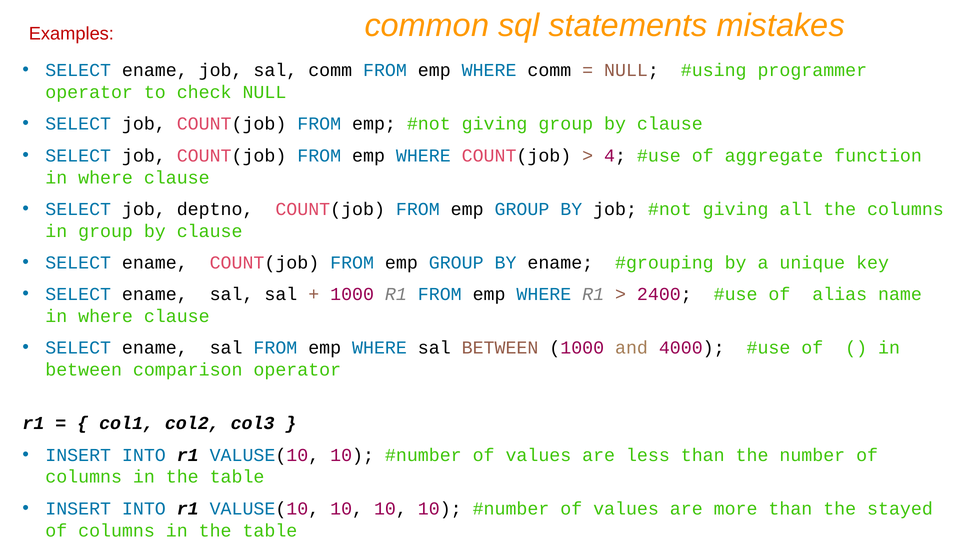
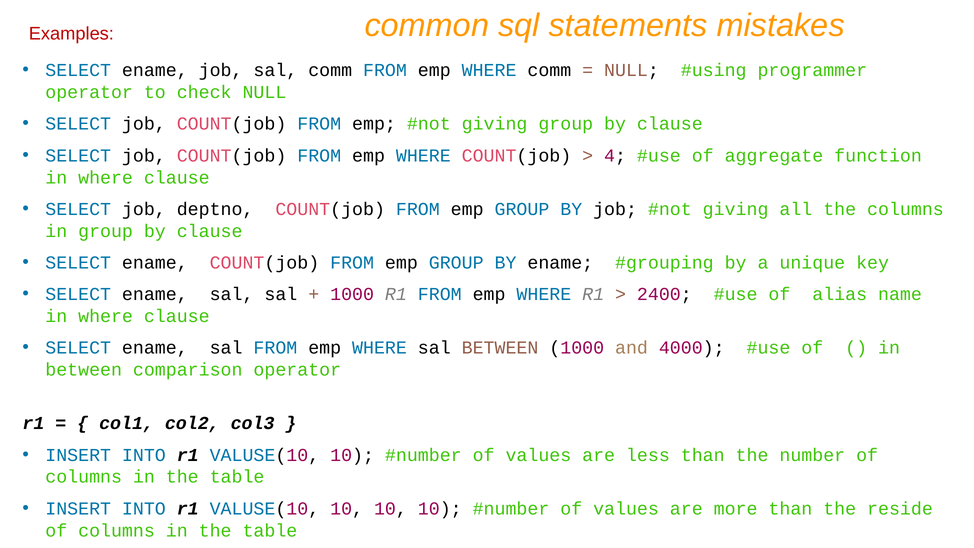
stayed: stayed -> reside
